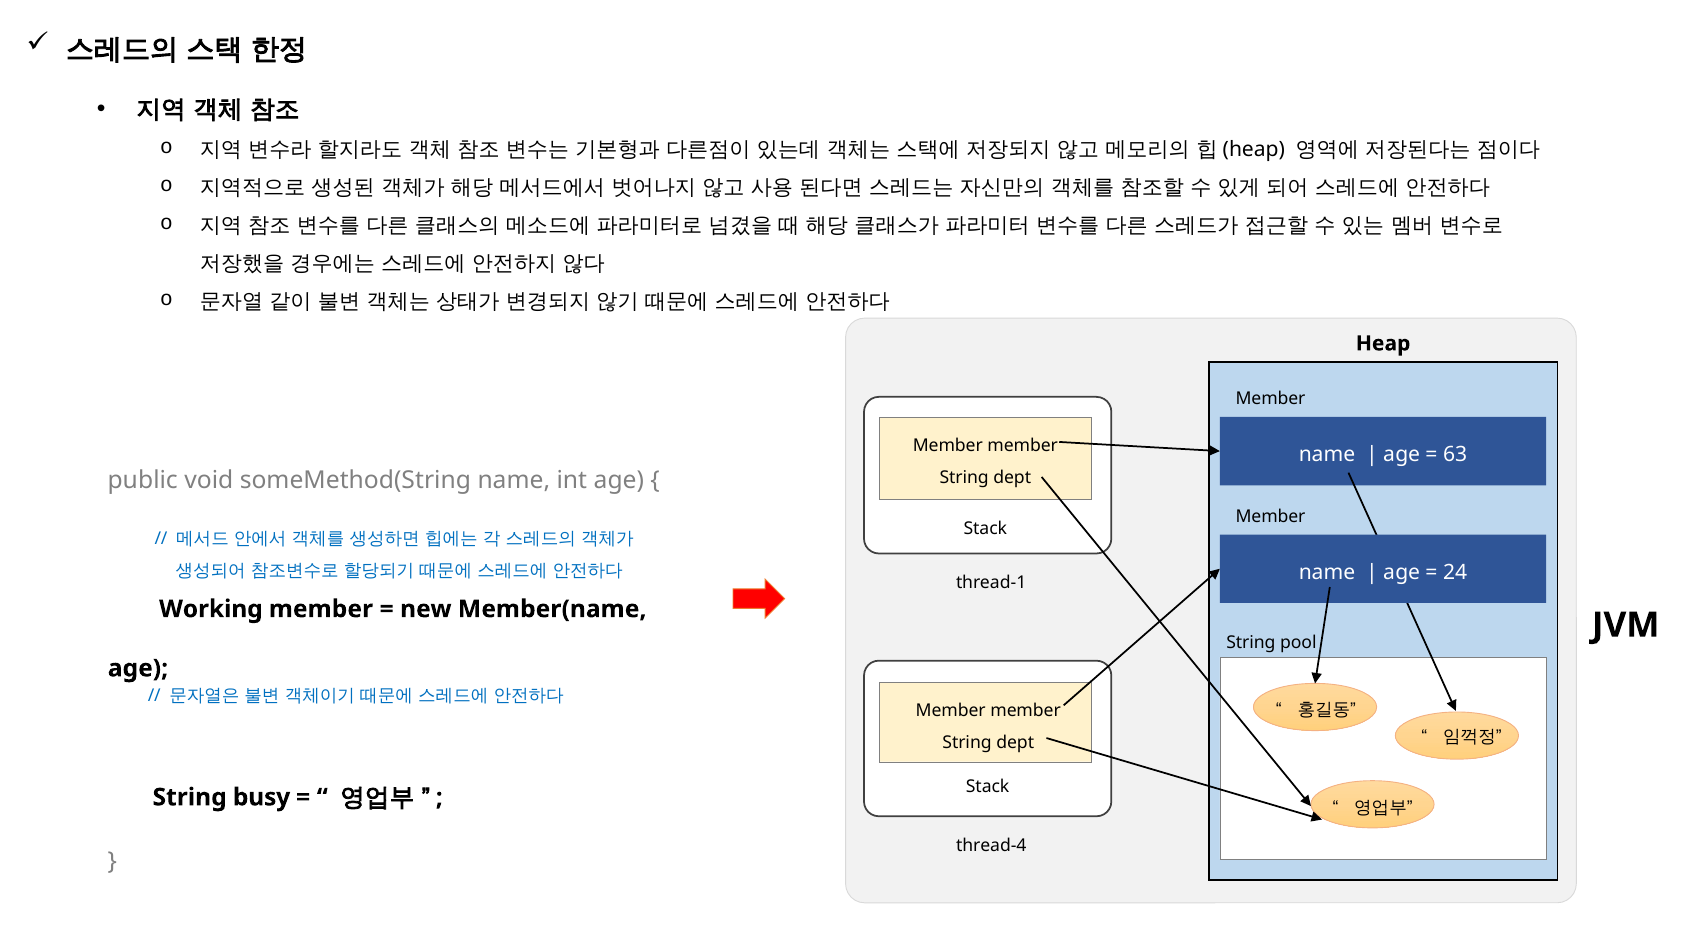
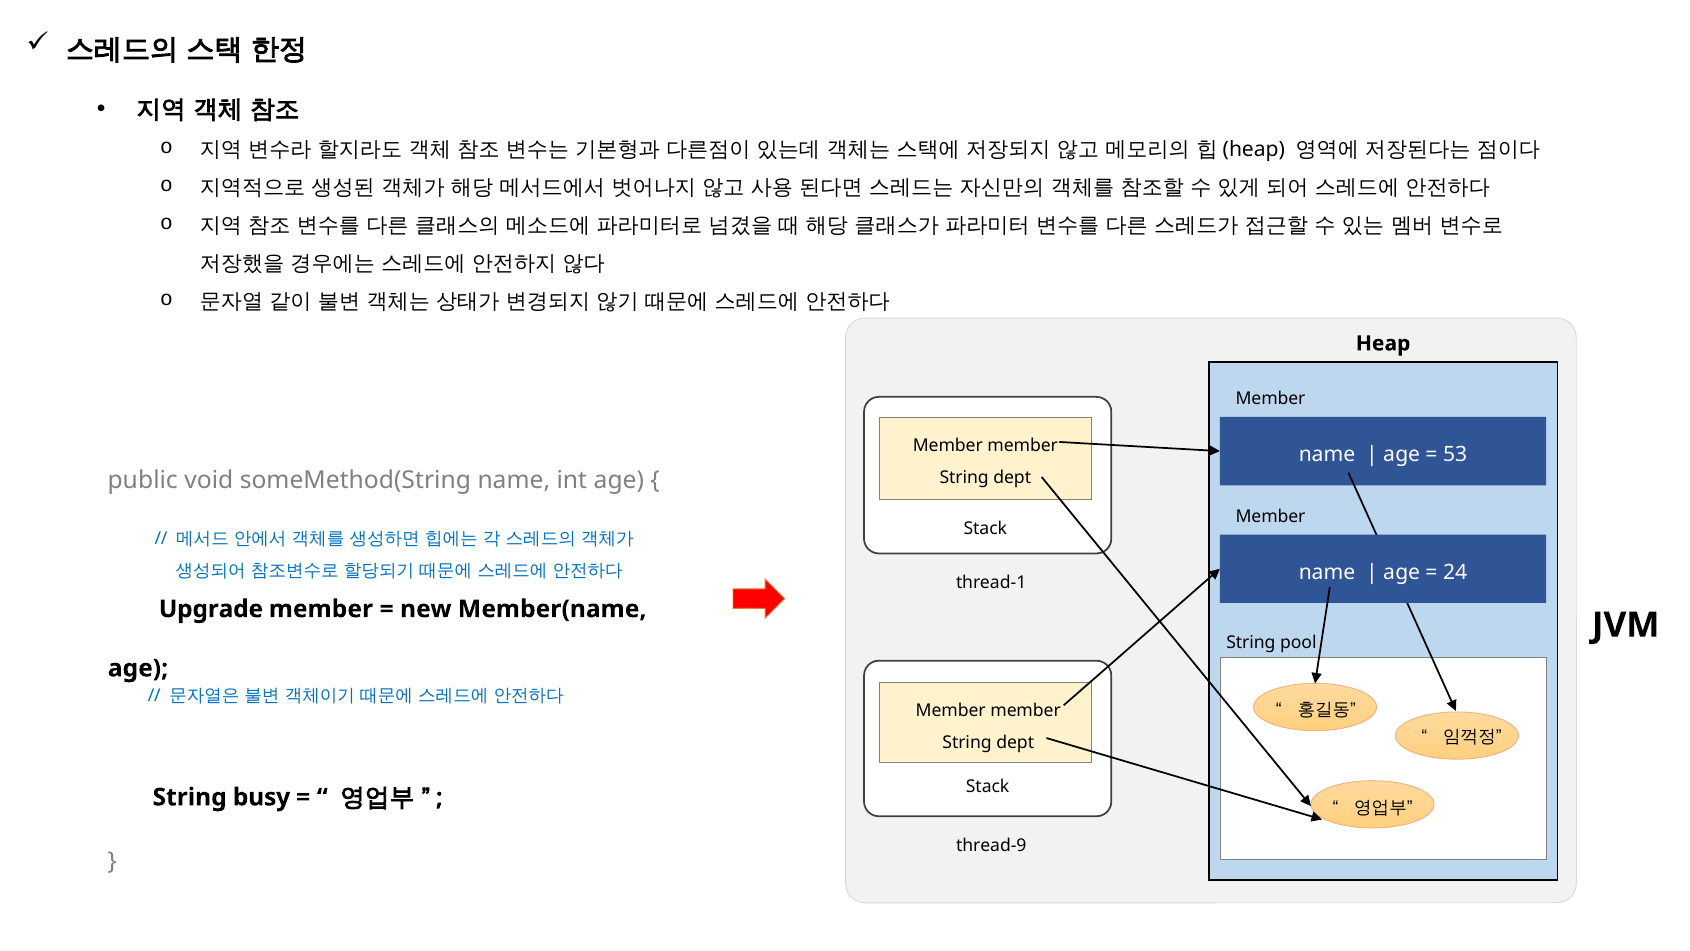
63: 63 -> 53
Working: Working -> Upgrade
thread-4: thread-4 -> thread-9
